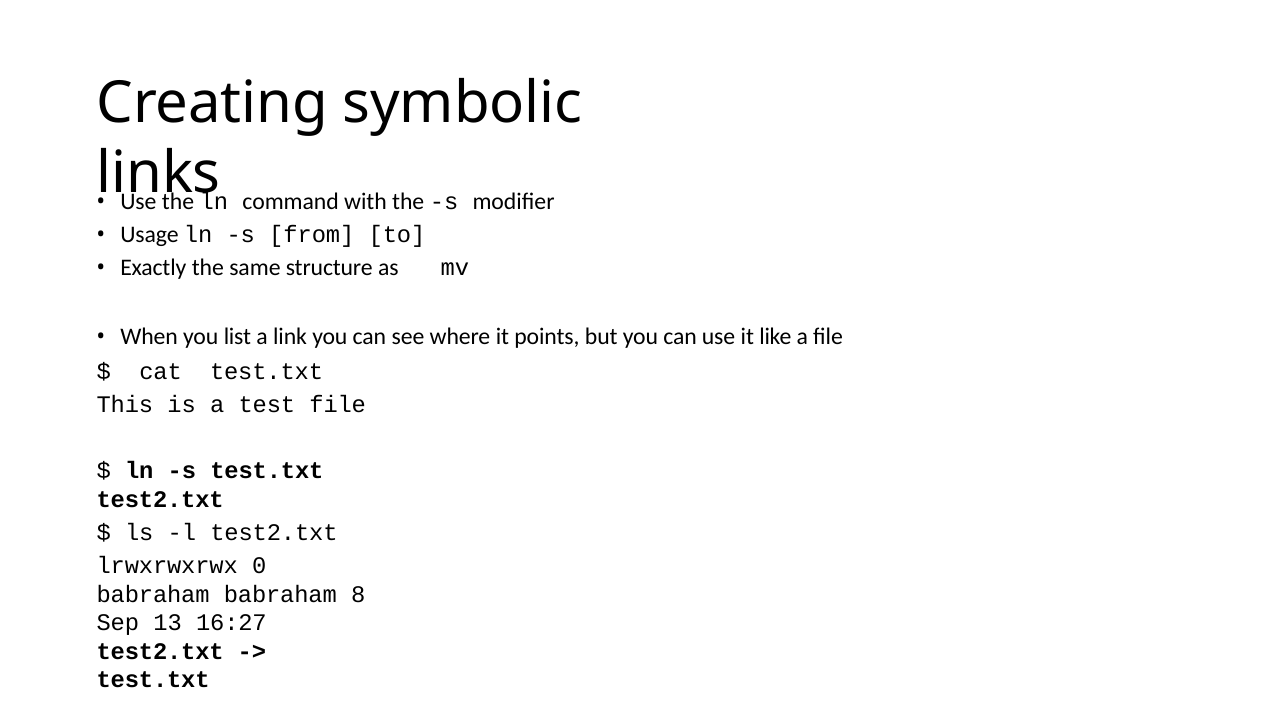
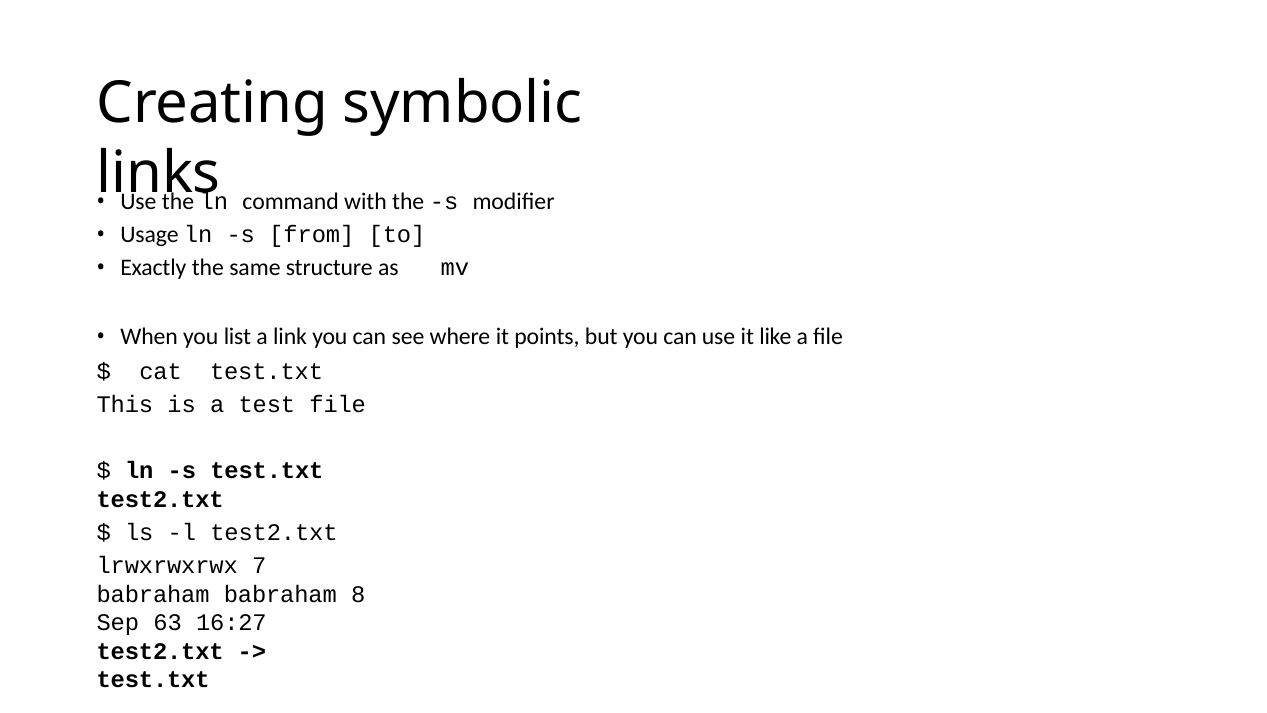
0: 0 -> 7
13: 13 -> 63
